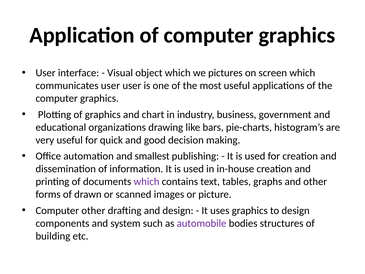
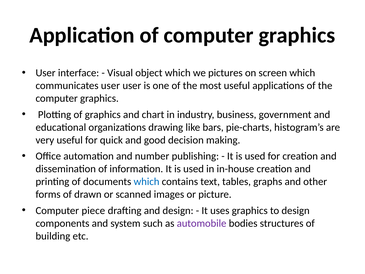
smallest: smallest -> number
which at (147, 182) colour: purple -> blue
Computer other: other -> piece
